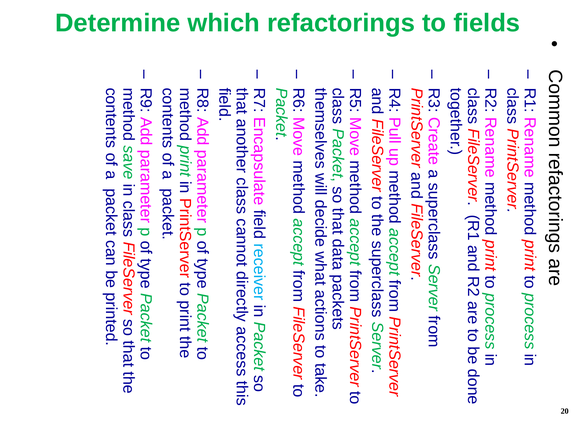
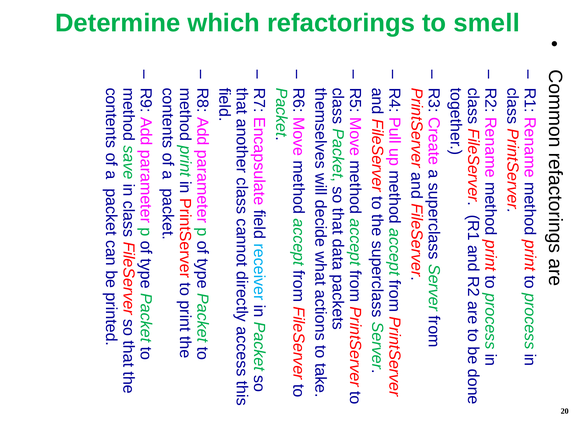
ﬁelds: ﬁelds -> smell
